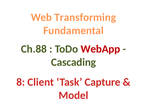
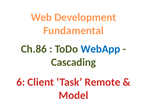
Transforming: Transforming -> Development
Ch.88: Ch.88 -> Ch.86
WebApp colour: red -> blue
8: 8 -> 6
Capture: Capture -> Remote
